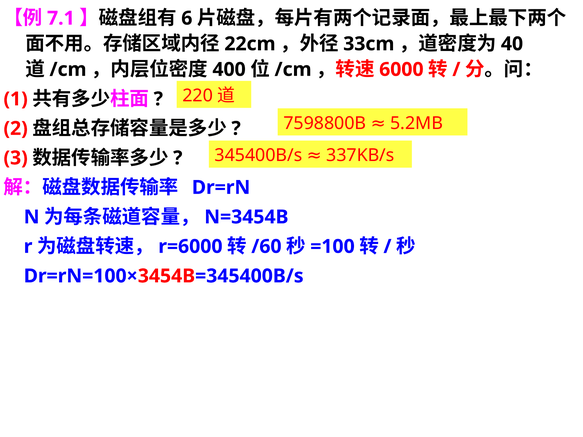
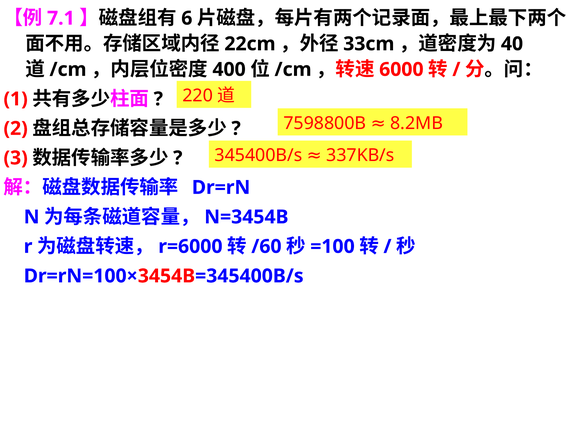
5.2MB: 5.2MB -> 8.2MB
